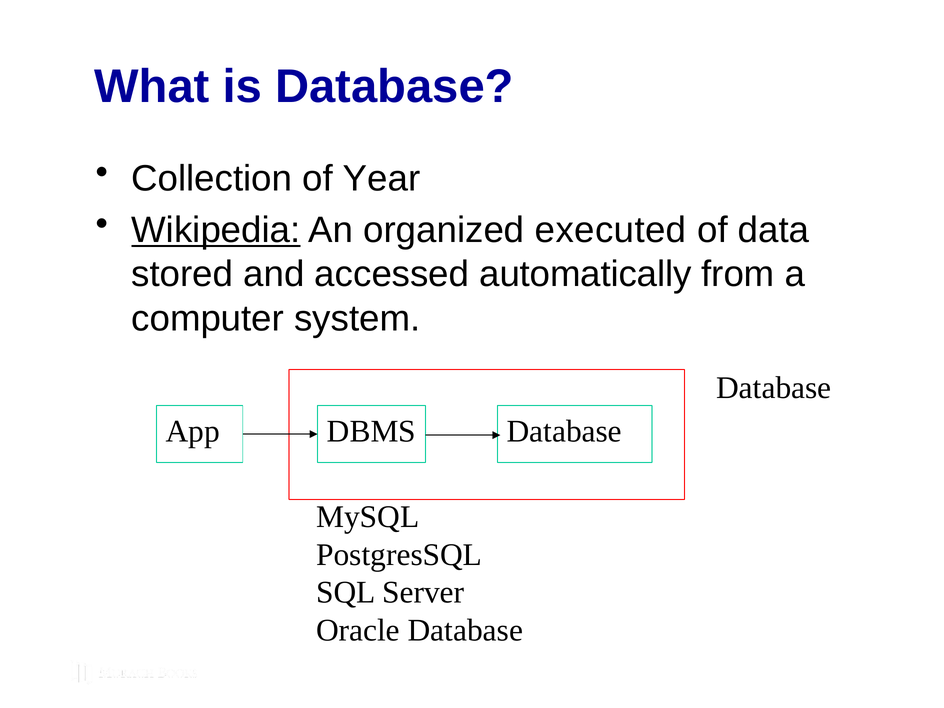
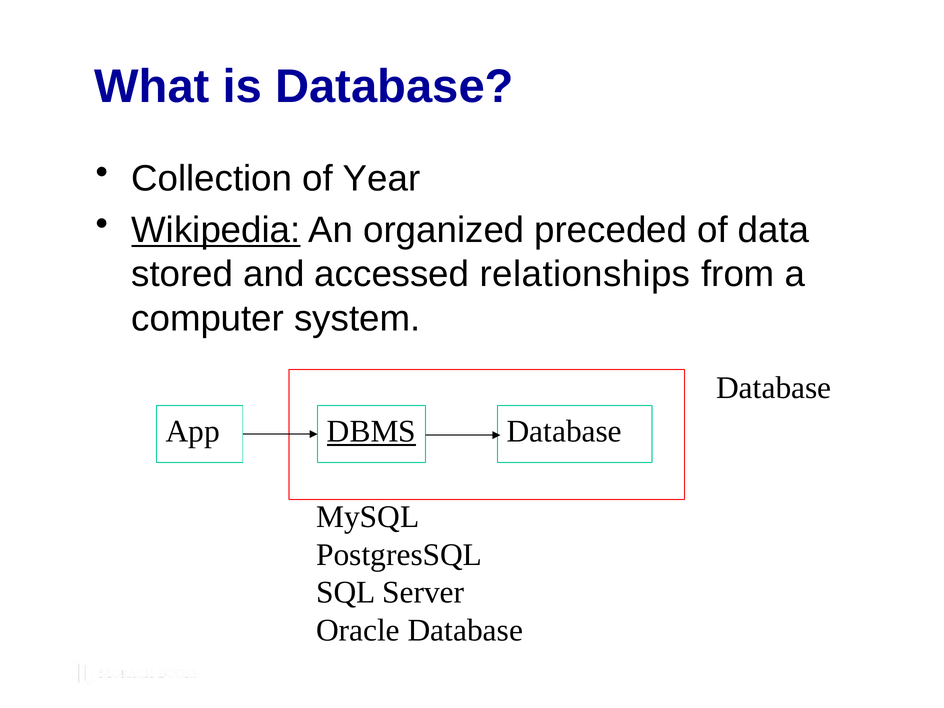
executed: executed -> preceded
automatically: automatically -> relationships
DBMS underline: none -> present
